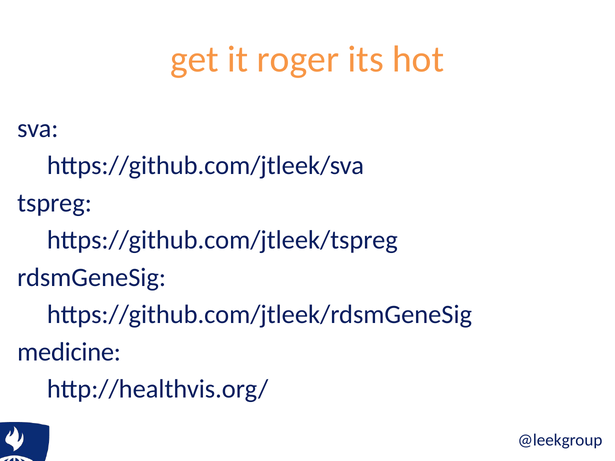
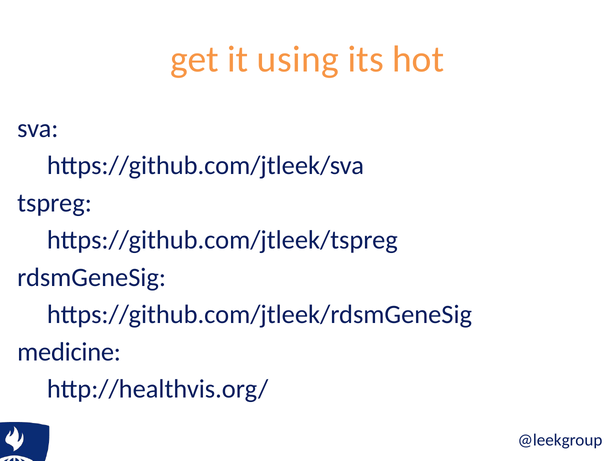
roger: roger -> using
